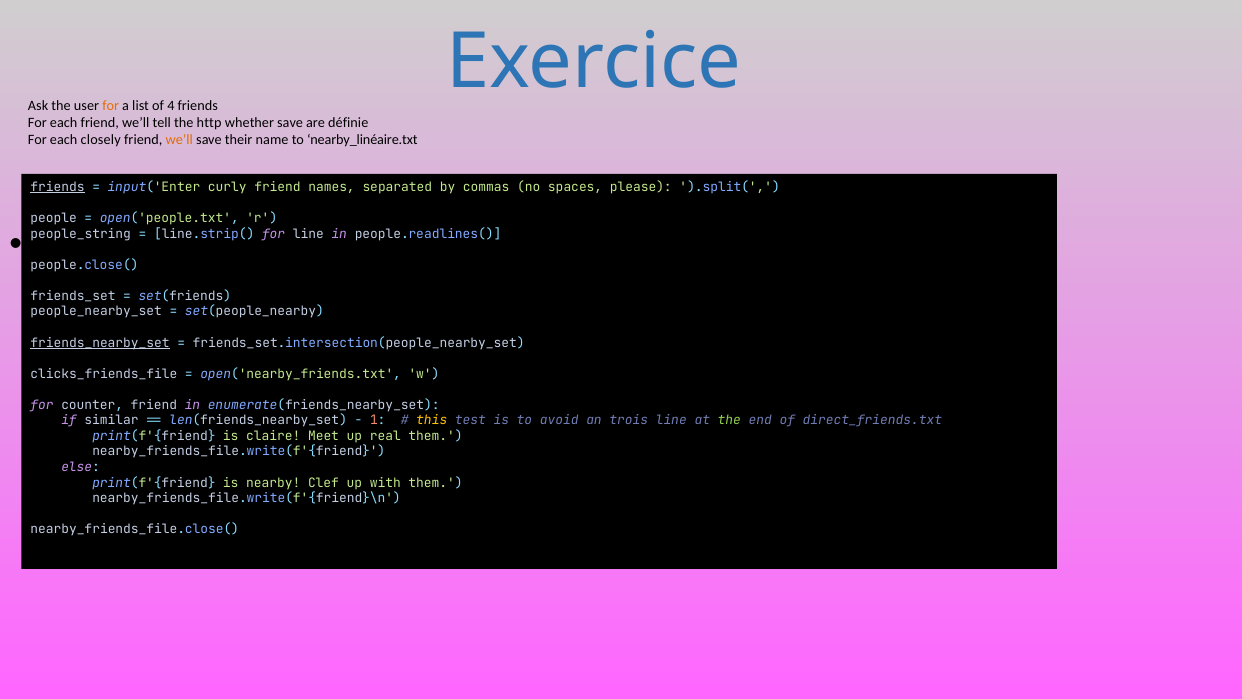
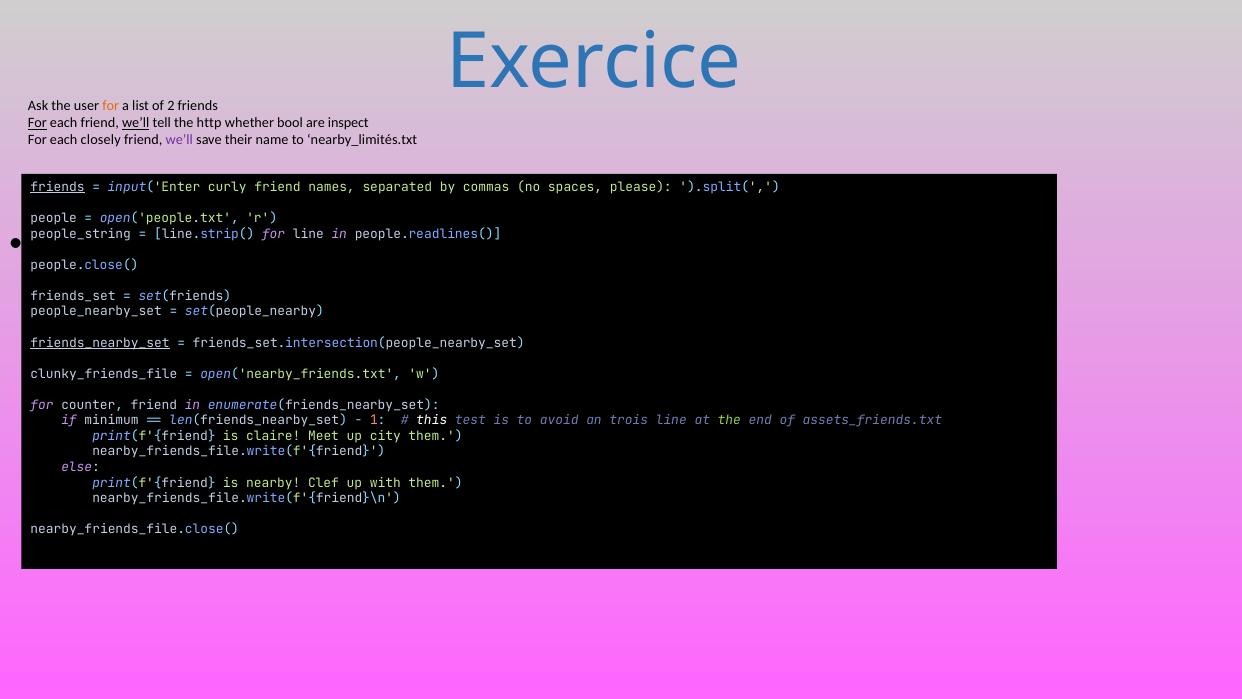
4: 4 -> 2
For at (37, 123) underline: none -> present
we’ll at (136, 123) underline: none -> present
whether save: save -> bool
définie: définie -> inspect
we’ll at (179, 140) colour: orange -> purple
nearby_linéaire.txt: nearby_linéaire.txt -> nearby_limités.txt
clicks_friends_file: clicks_friends_file -> clunky_friends_file
similar: similar -> minimum
this colour: yellow -> white
direct_friends.txt: direct_friends.txt -> assets_friends.txt
real: real -> city
